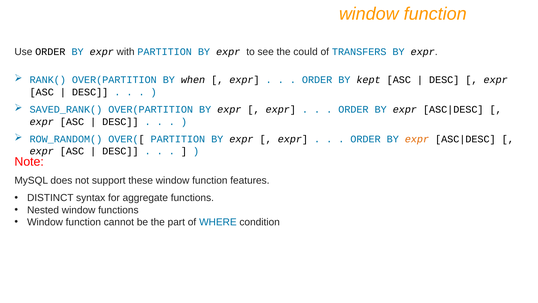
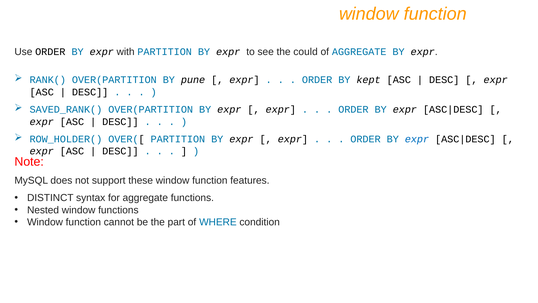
of TRANSFERS: TRANSFERS -> AGGREGATE
when: when -> pune
ROW_RANDOM(: ROW_RANDOM( -> ROW_HOLDER(
expr at (417, 139) colour: orange -> blue
